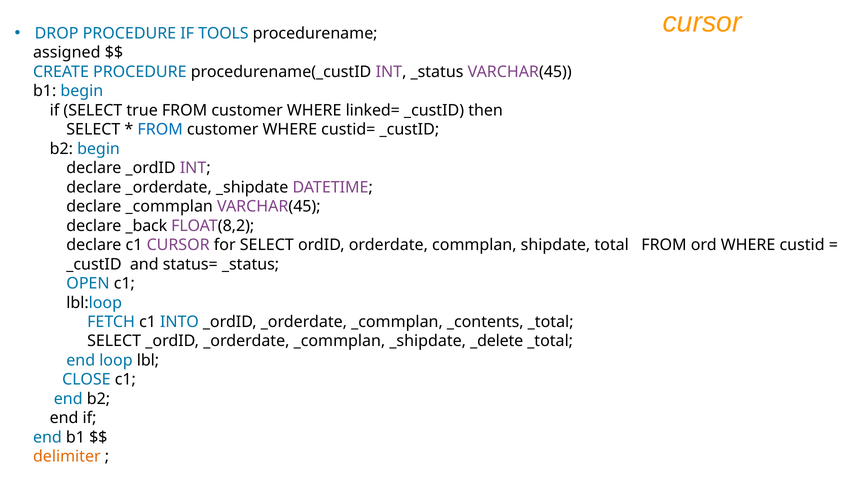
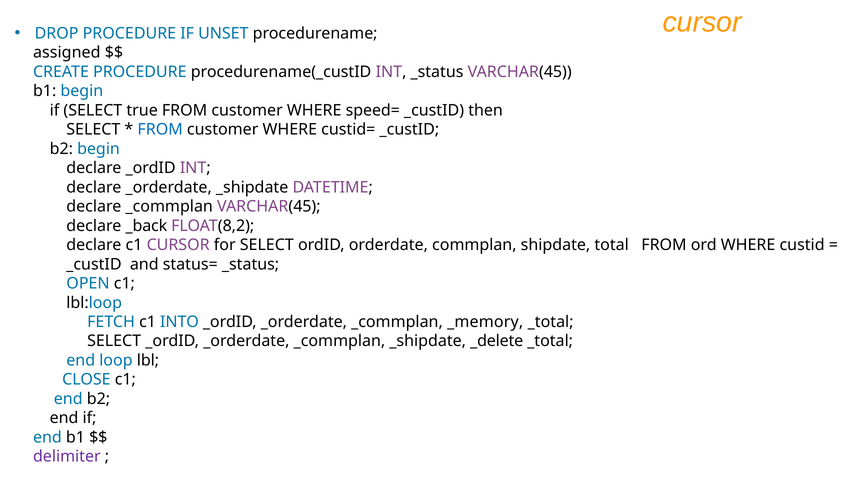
TOOLS: TOOLS -> UNSET
linked=: linked= -> speed=
_contents: _contents -> _memory
delimiter colour: orange -> purple
